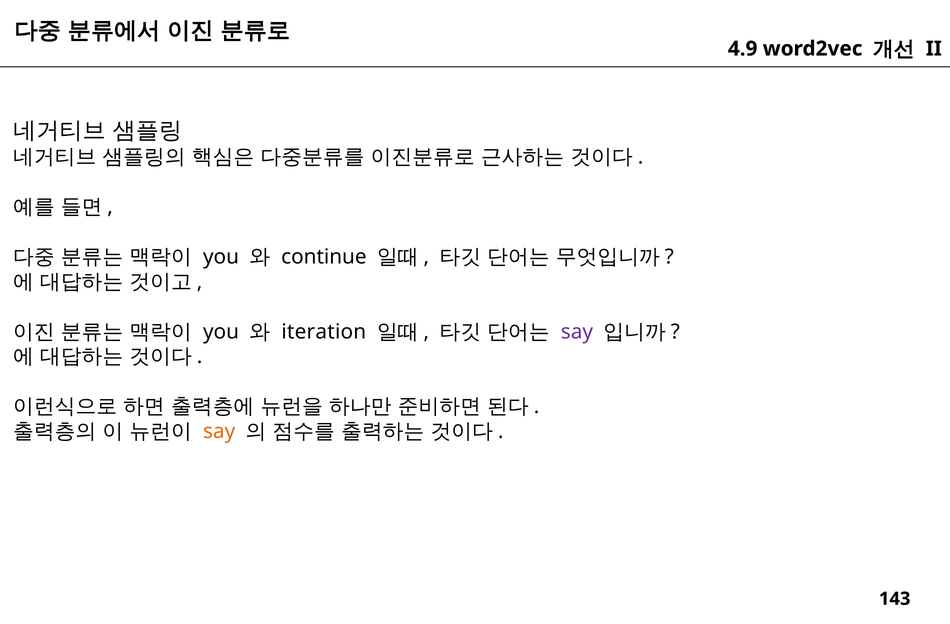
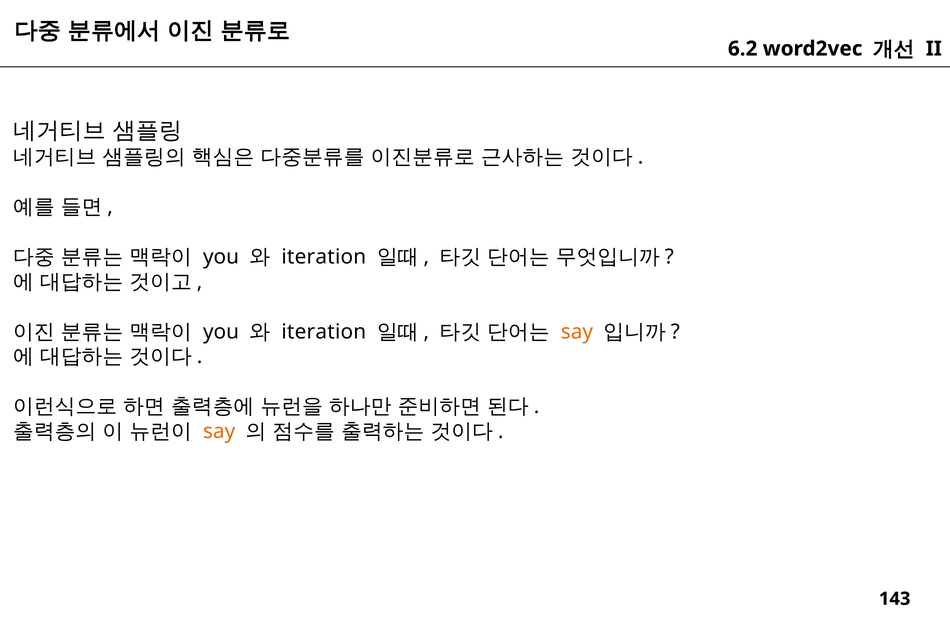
4.9: 4.9 -> 6.2
continue at (324, 257): continue -> iteration
say at (577, 332) colour: purple -> orange
